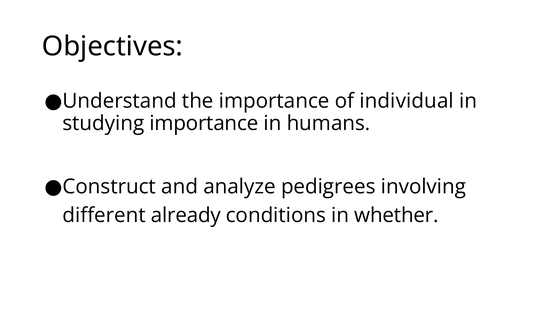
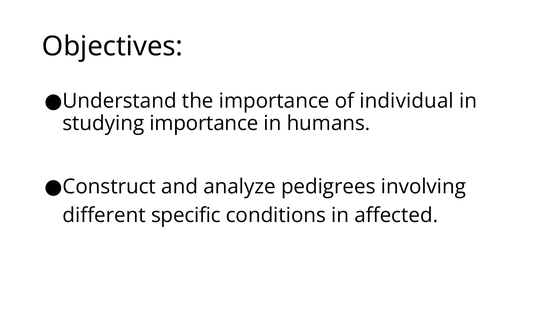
already: already -> specific
whether: whether -> affected
